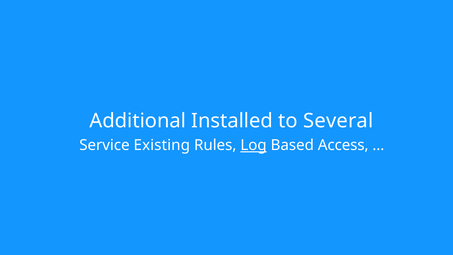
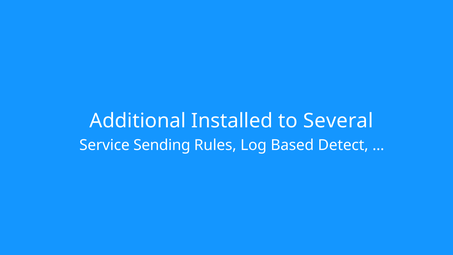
Existing: Existing -> Sending
Log underline: present -> none
Access: Access -> Detect
